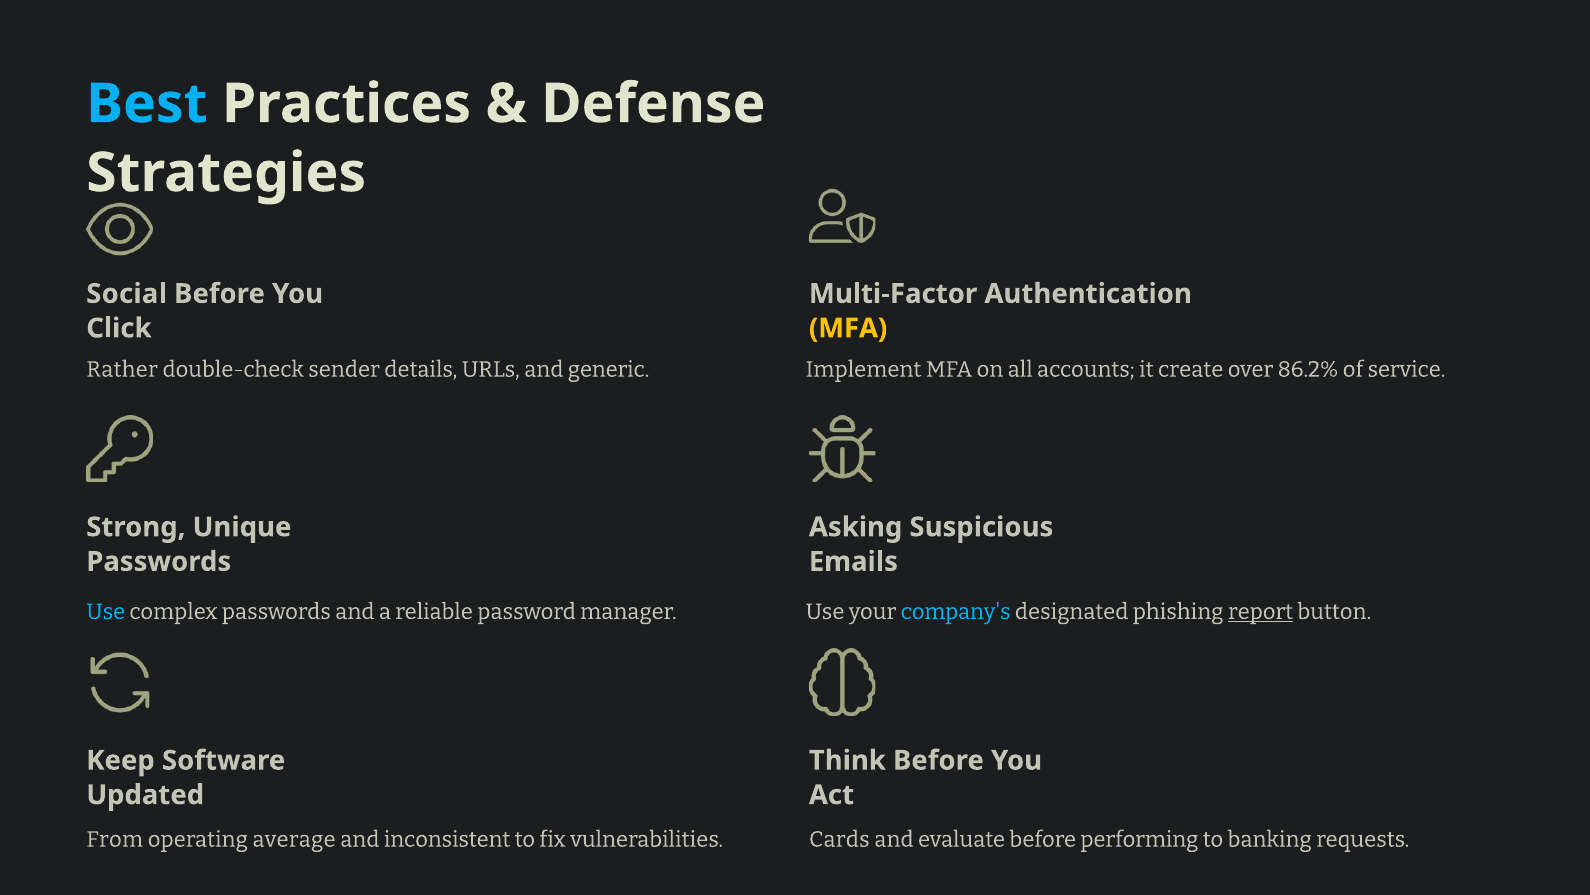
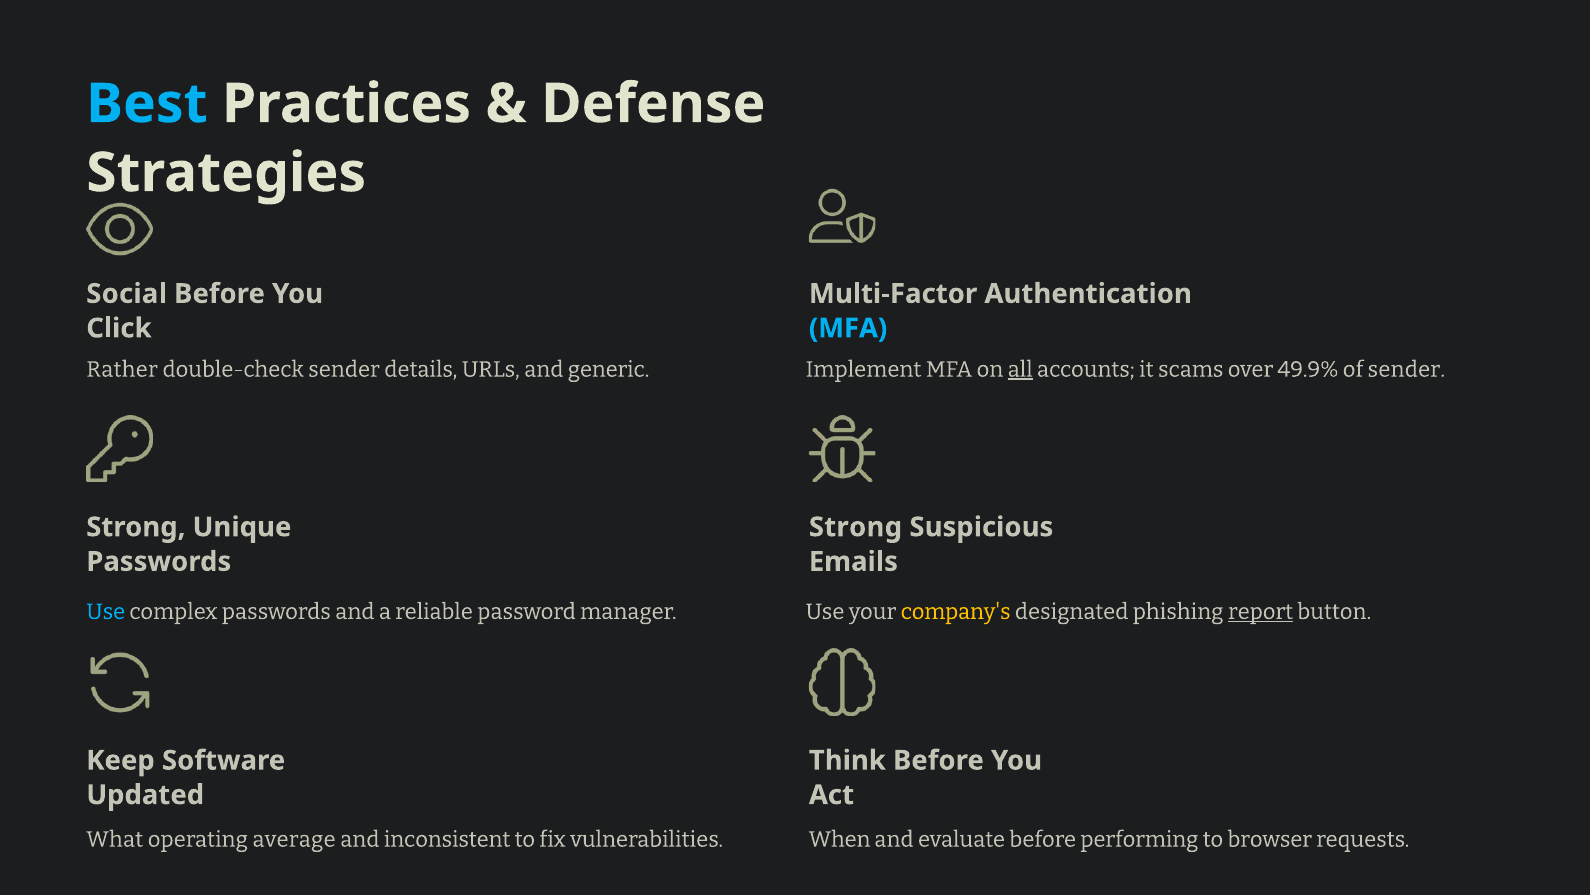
MFA at (848, 328) colour: yellow -> light blue
all underline: none -> present
create: create -> scams
86.2%: 86.2% -> 49.9%
of service: service -> sender
Asking at (856, 527): Asking -> Strong
company's colour: light blue -> yellow
From: From -> What
Cards: Cards -> When
banking: banking -> browser
